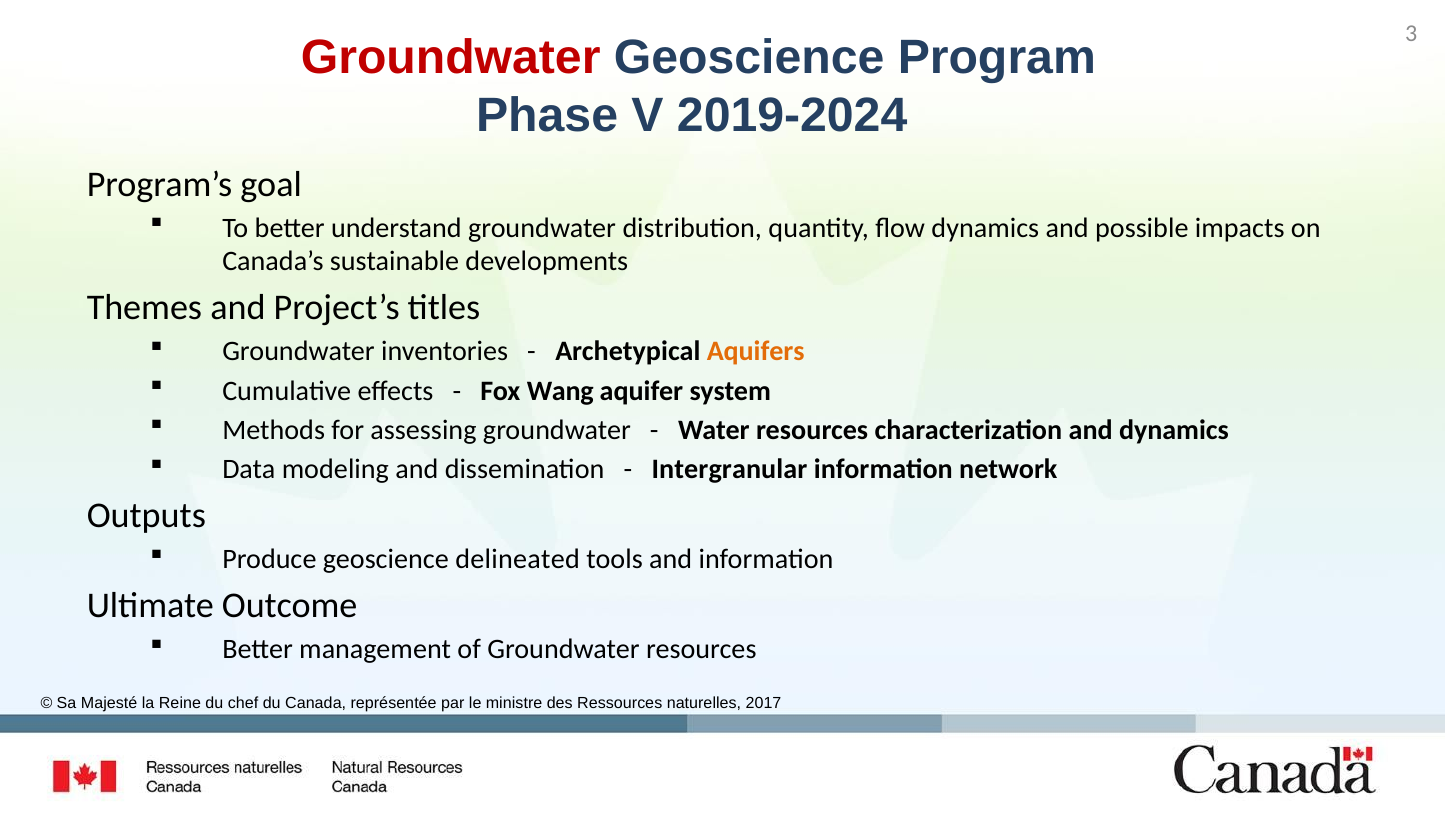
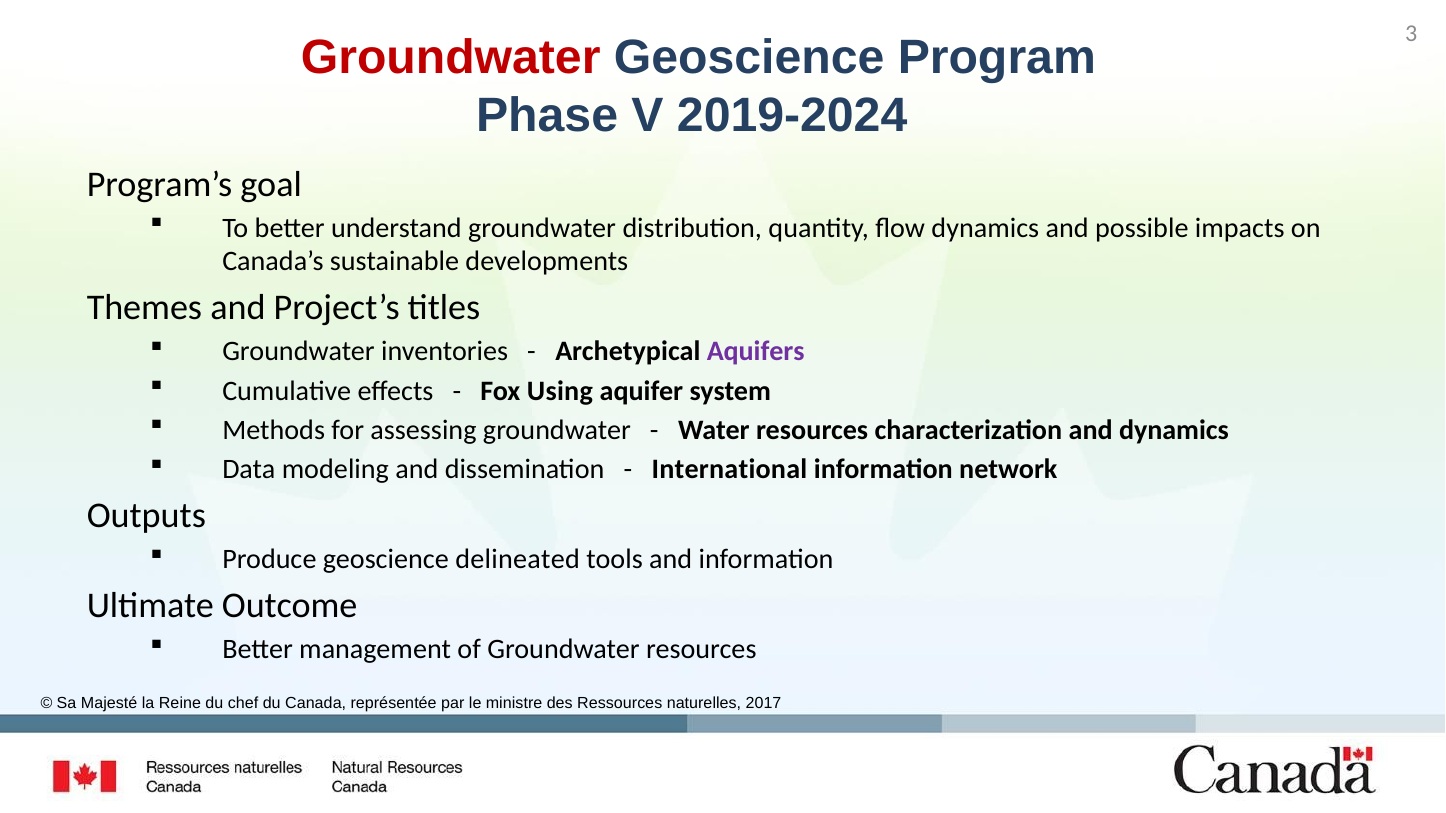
Aquifers colour: orange -> purple
Wang: Wang -> Using
Intergranular: Intergranular -> International
